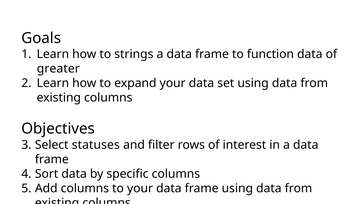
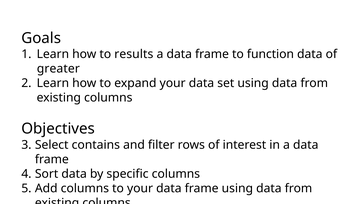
strings: strings -> results
statuses: statuses -> contains
